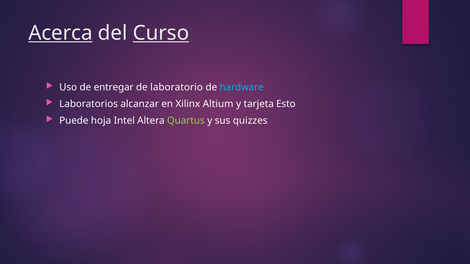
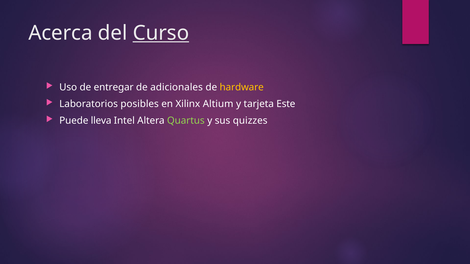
Acerca underline: present -> none
laboratorio: laboratorio -> adicionales
hardware colour: light blue -> yellow
alcanzar: alcanzar -> posibles
Esto: Esto -> Este
hoja: hoja -> lleva
